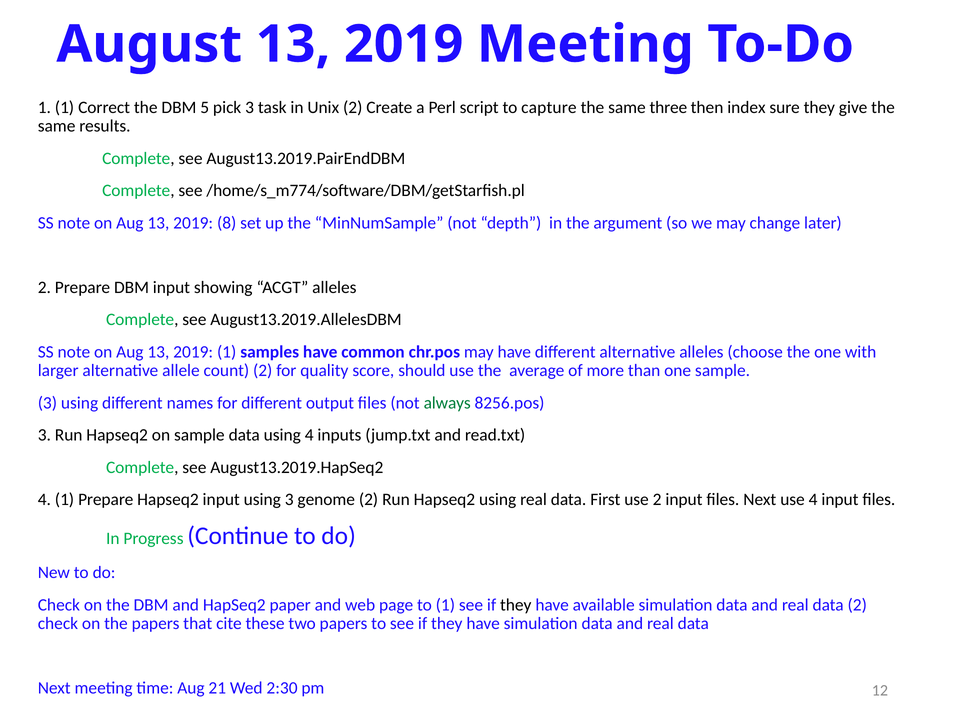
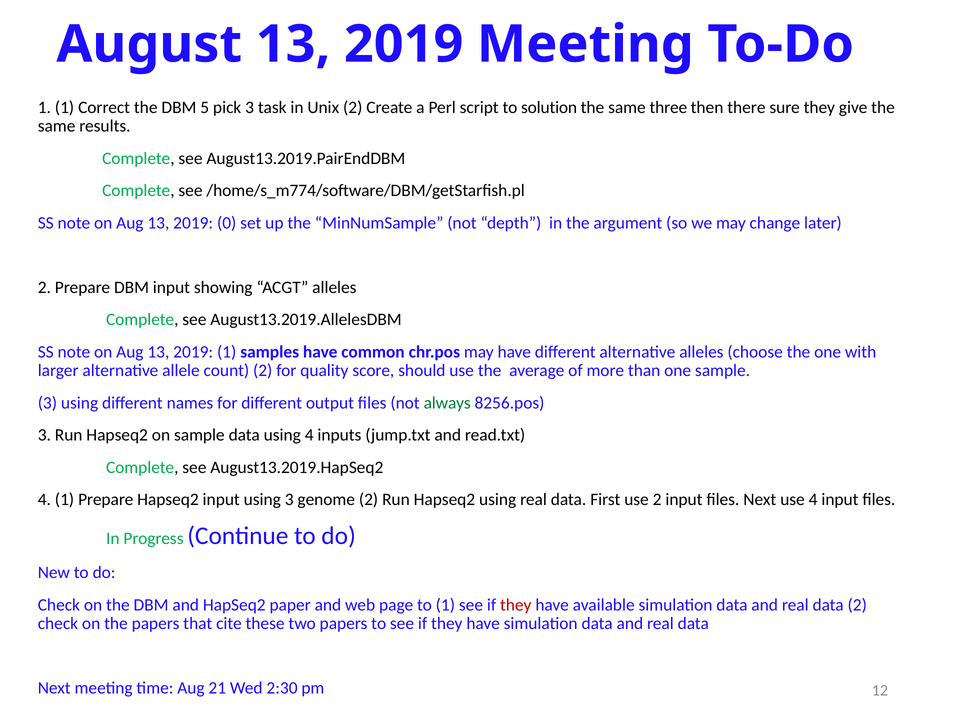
capture: capture -> solution
index: index -> there
8: 8 -> 0
they at (516, 605) colour: black -> red
